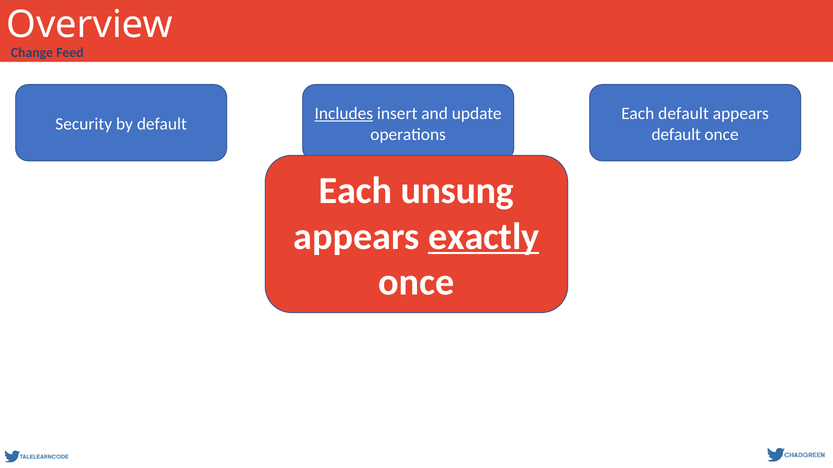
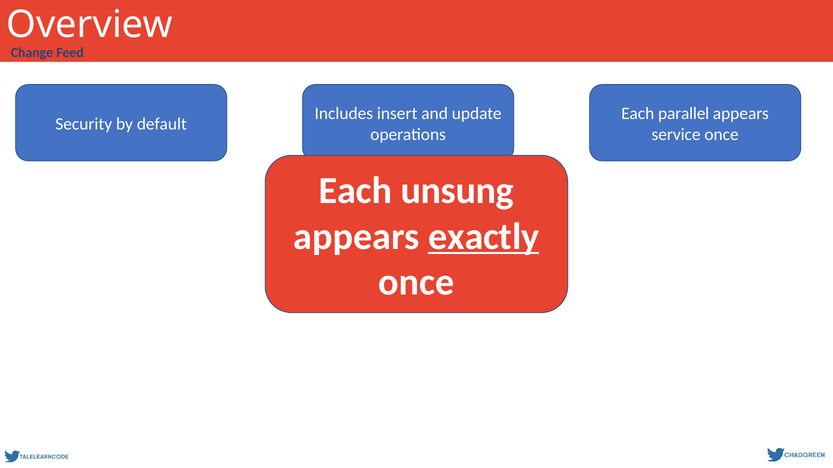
Includes underline: present -> none
Each default: default -> parallel
default at (676, 134): default -> service
